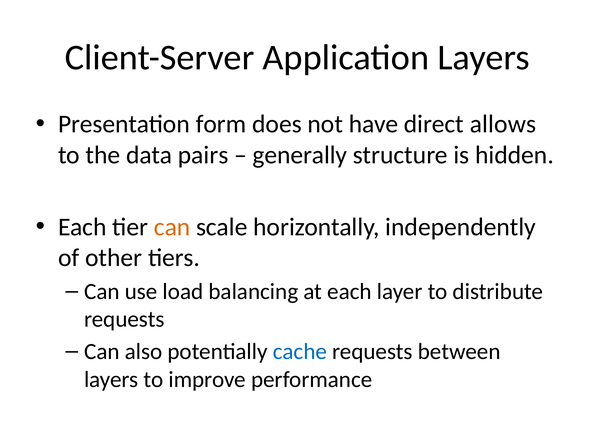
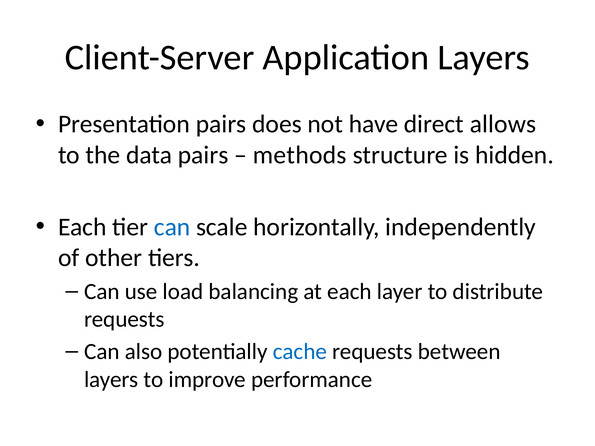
Presentation form: form -> pairs
generally: generally -> methods
can at (172, 227) colour: orange -> blue
